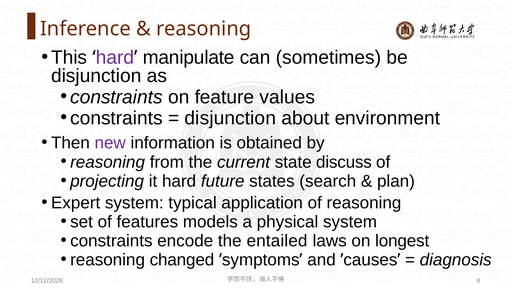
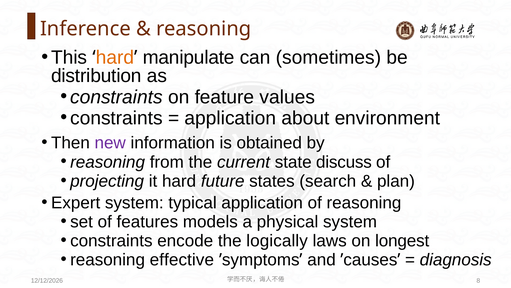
hard at (115, 57) colour: purple -> orange
disjunction at (96, 76): disjunction -> distribution
disjunction at (230, 118): disjunction -> application
entailed: entailed -> logically
changed: changed -> effective
